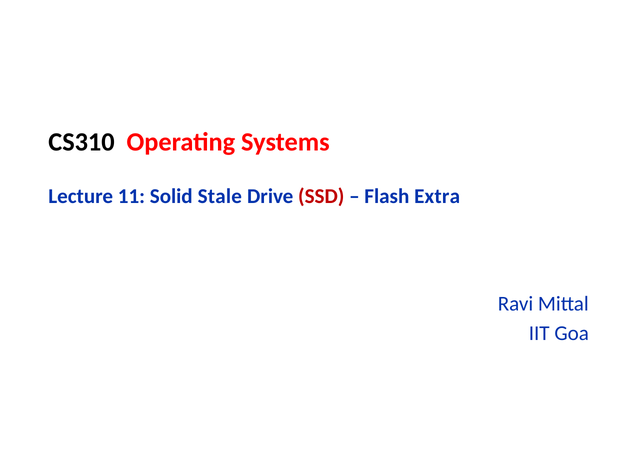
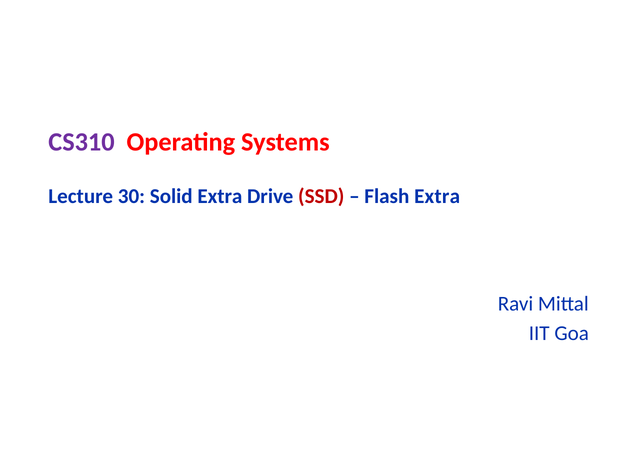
CS310 colour: black -> purple
11: 11 -> 30
Solid Stale: Stale -> Extra
